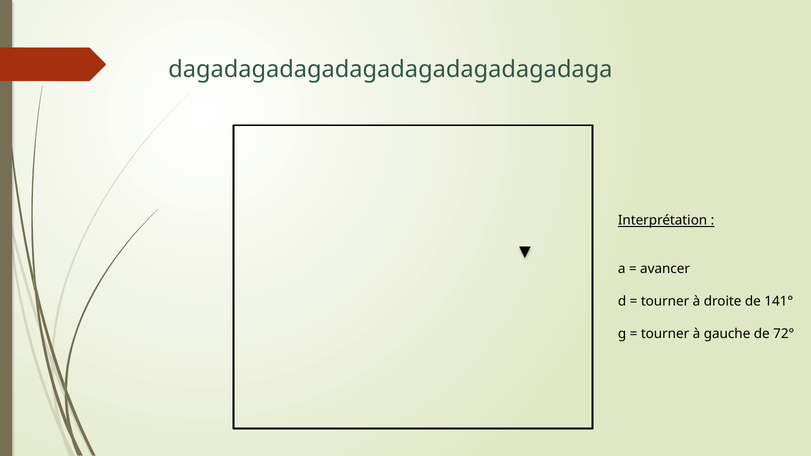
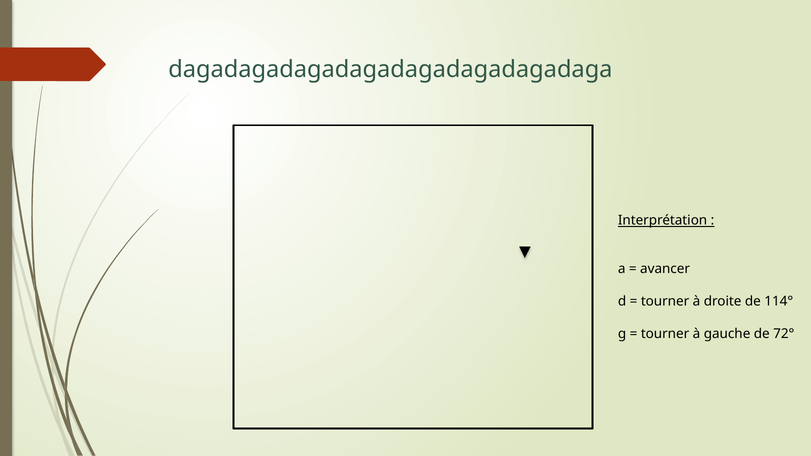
141°: 141° -> 114°
